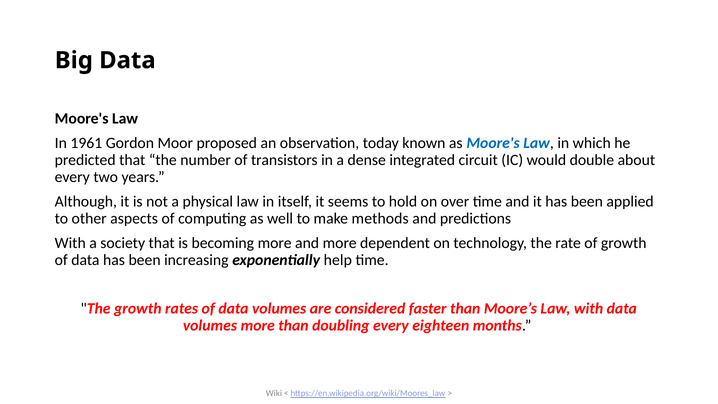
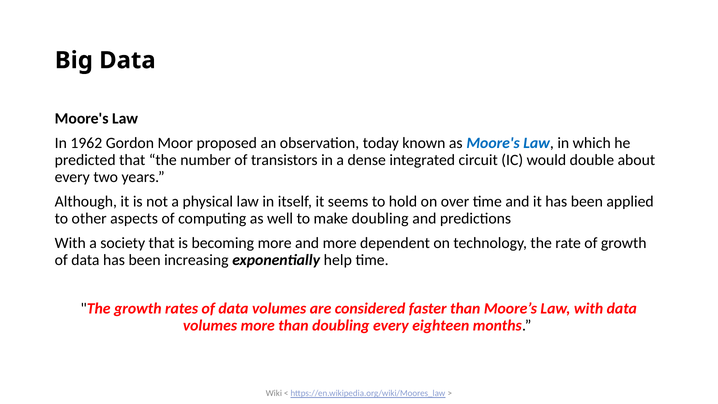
1961: 1961 -> 1962
make methods: methods -> doubling
